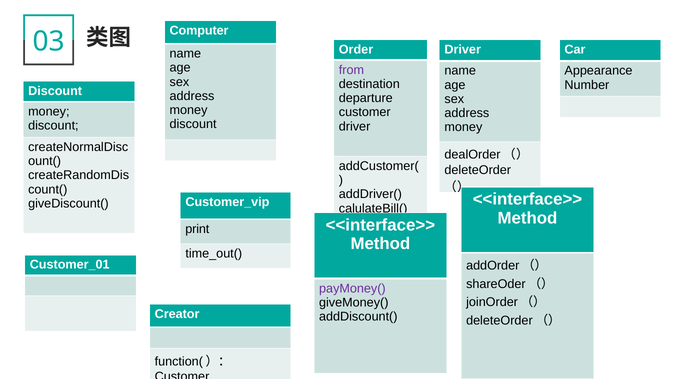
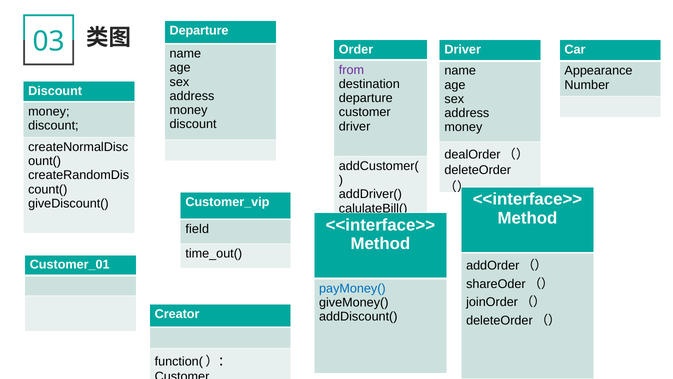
Computer at (199, 30): Computer -> Departure
print: print -> field
payMoney( colour: purple -> blue
